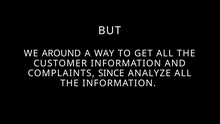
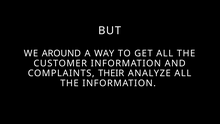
SINCE: SINCE -> THEIR
